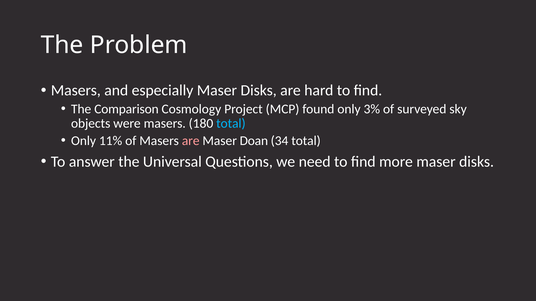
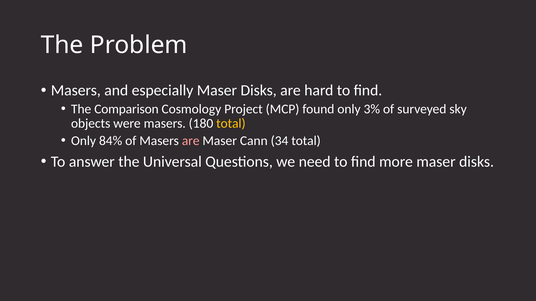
total at (231, 124) colour: light blue -> yellow
11%: 11% -> 84%
Doan: Doan -> Cann
